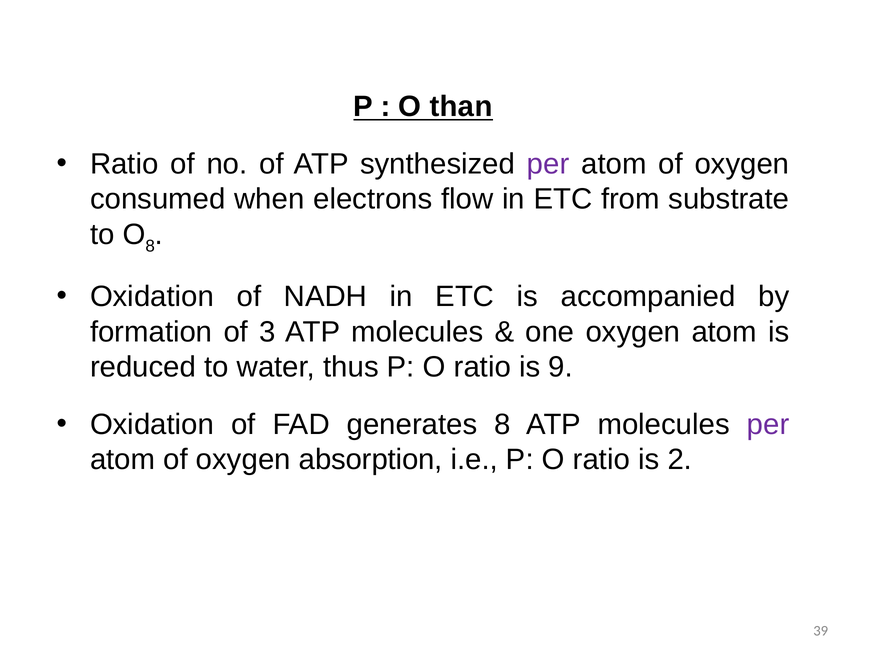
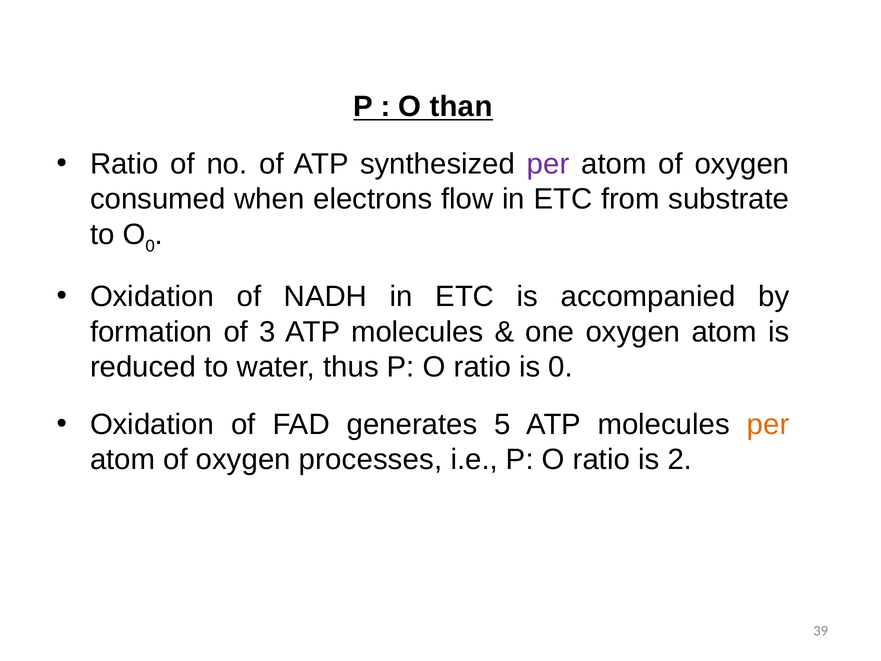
O 8: 8 -> 0
is 9: 9 -> 0
generates 8: 8 -> 5
per at (768, 424) colour: purple -> orange
absorption: absorption -> processes
